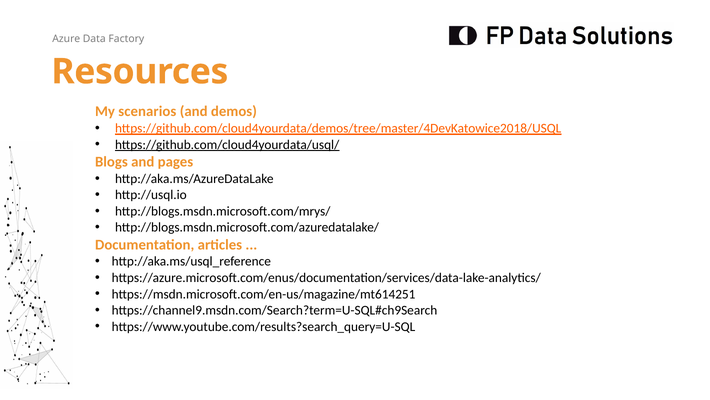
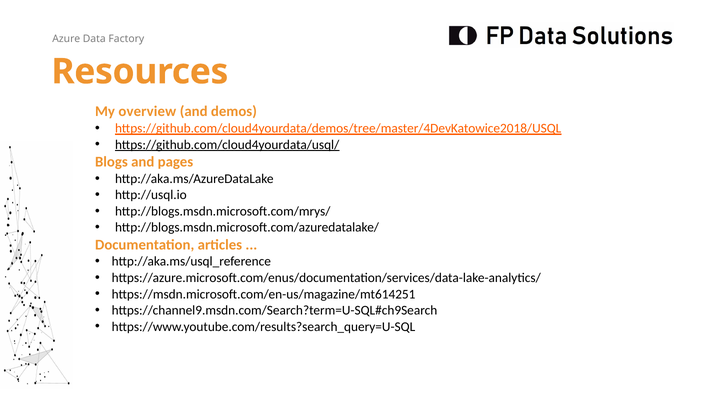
scenarios: scenarios -> overview
